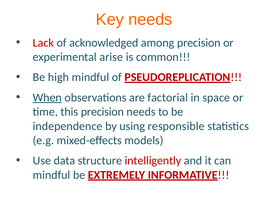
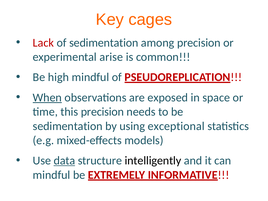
Key needs: needs -> cages
of acknowledged: acknowledged -> sedimentation
factorial: factorial -> exposed
independence at (68, 126): independence -> sedimentation
responsible: responsible -> exceptional
data underline: none -> present
intelligently colour: red -> black
